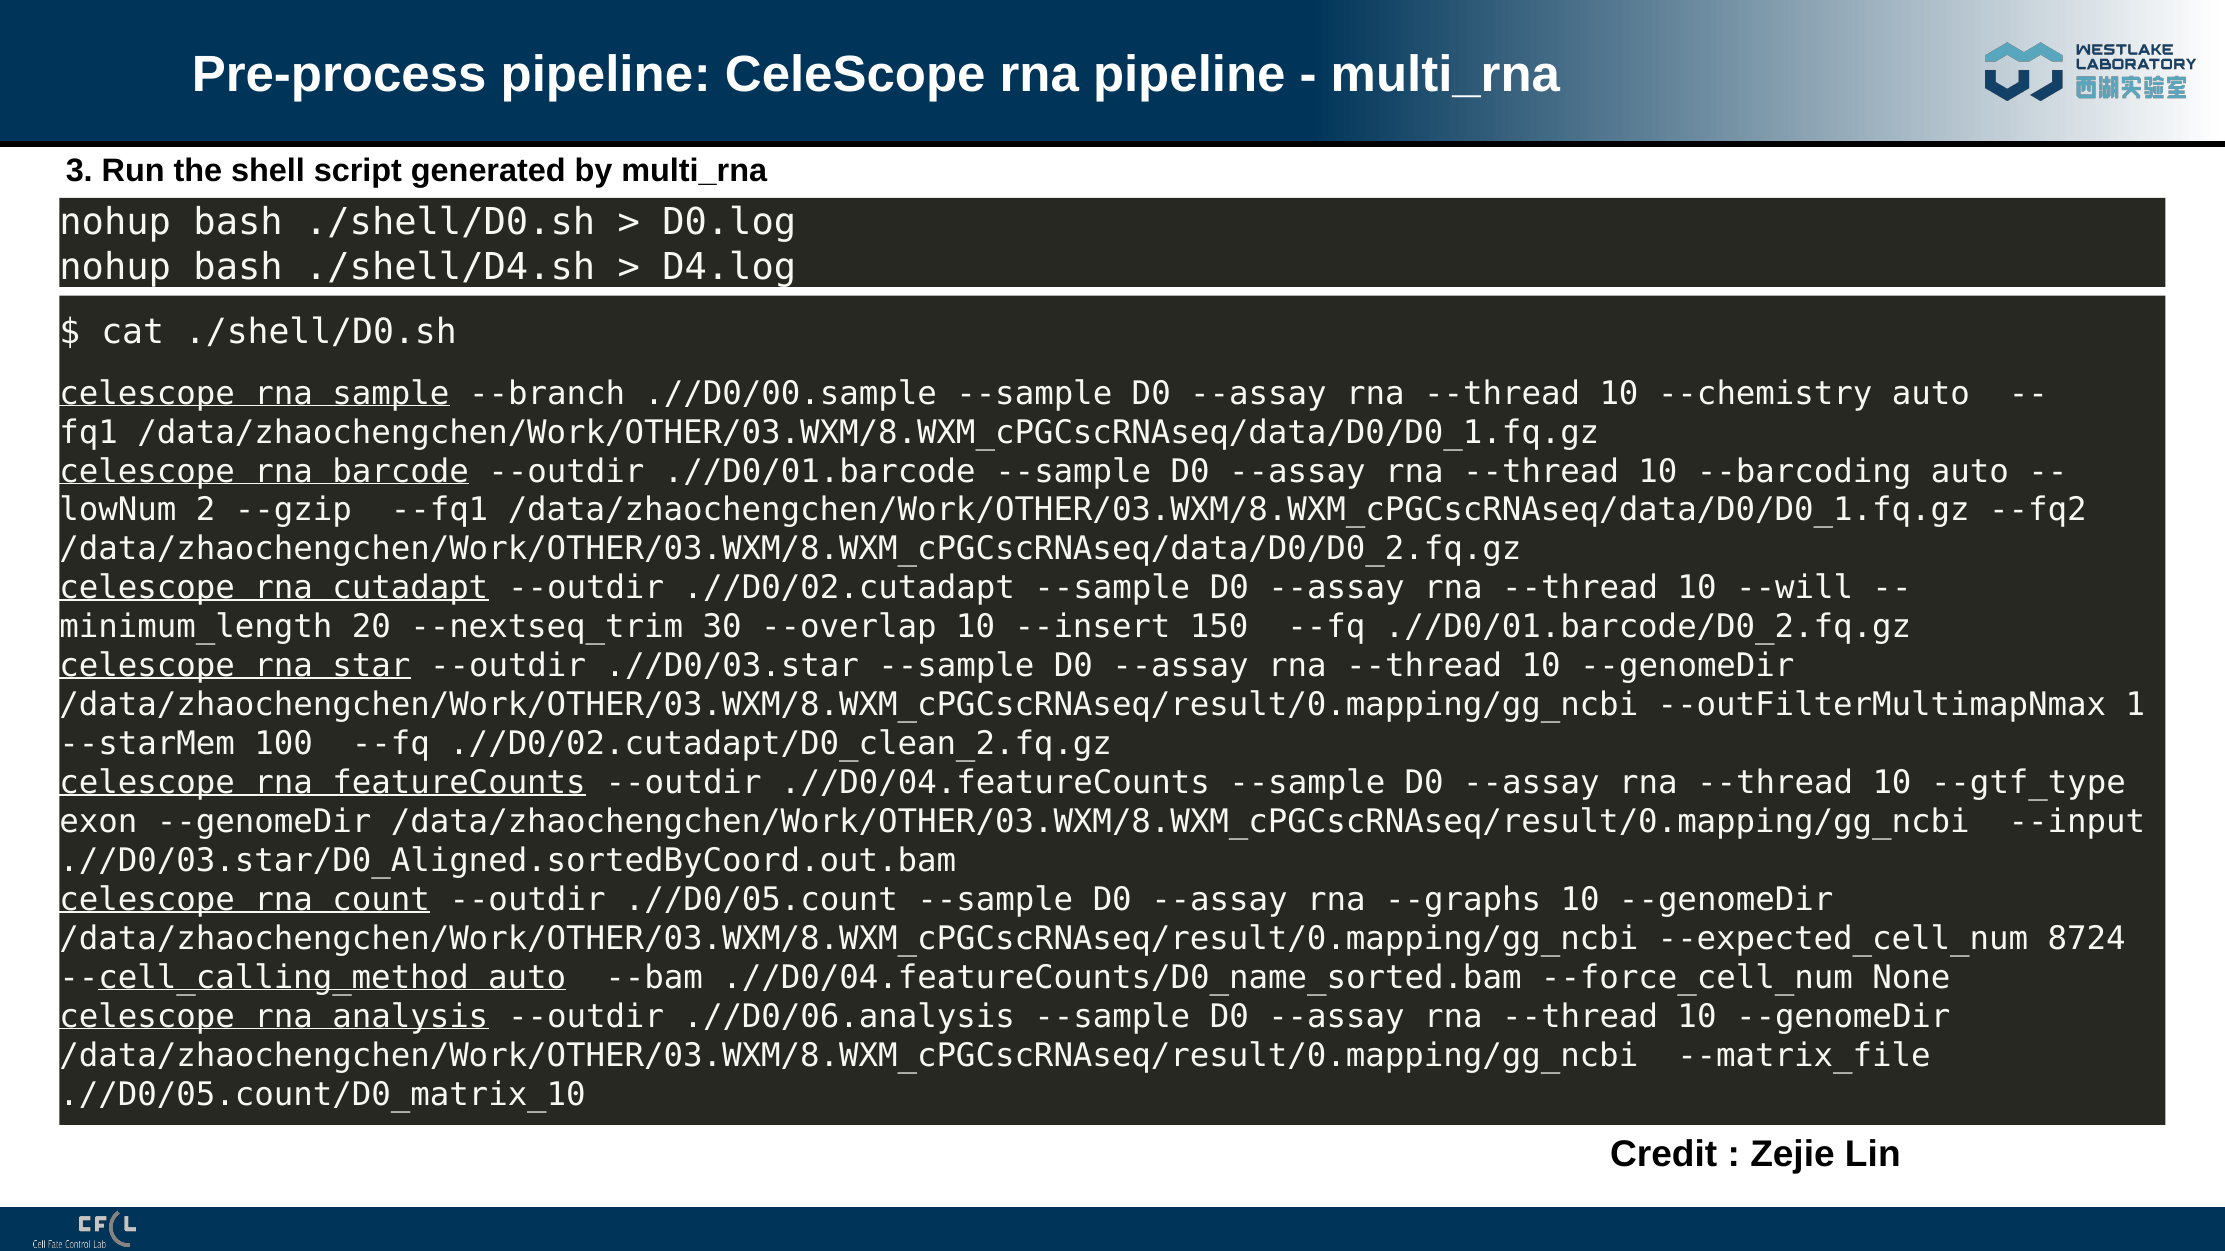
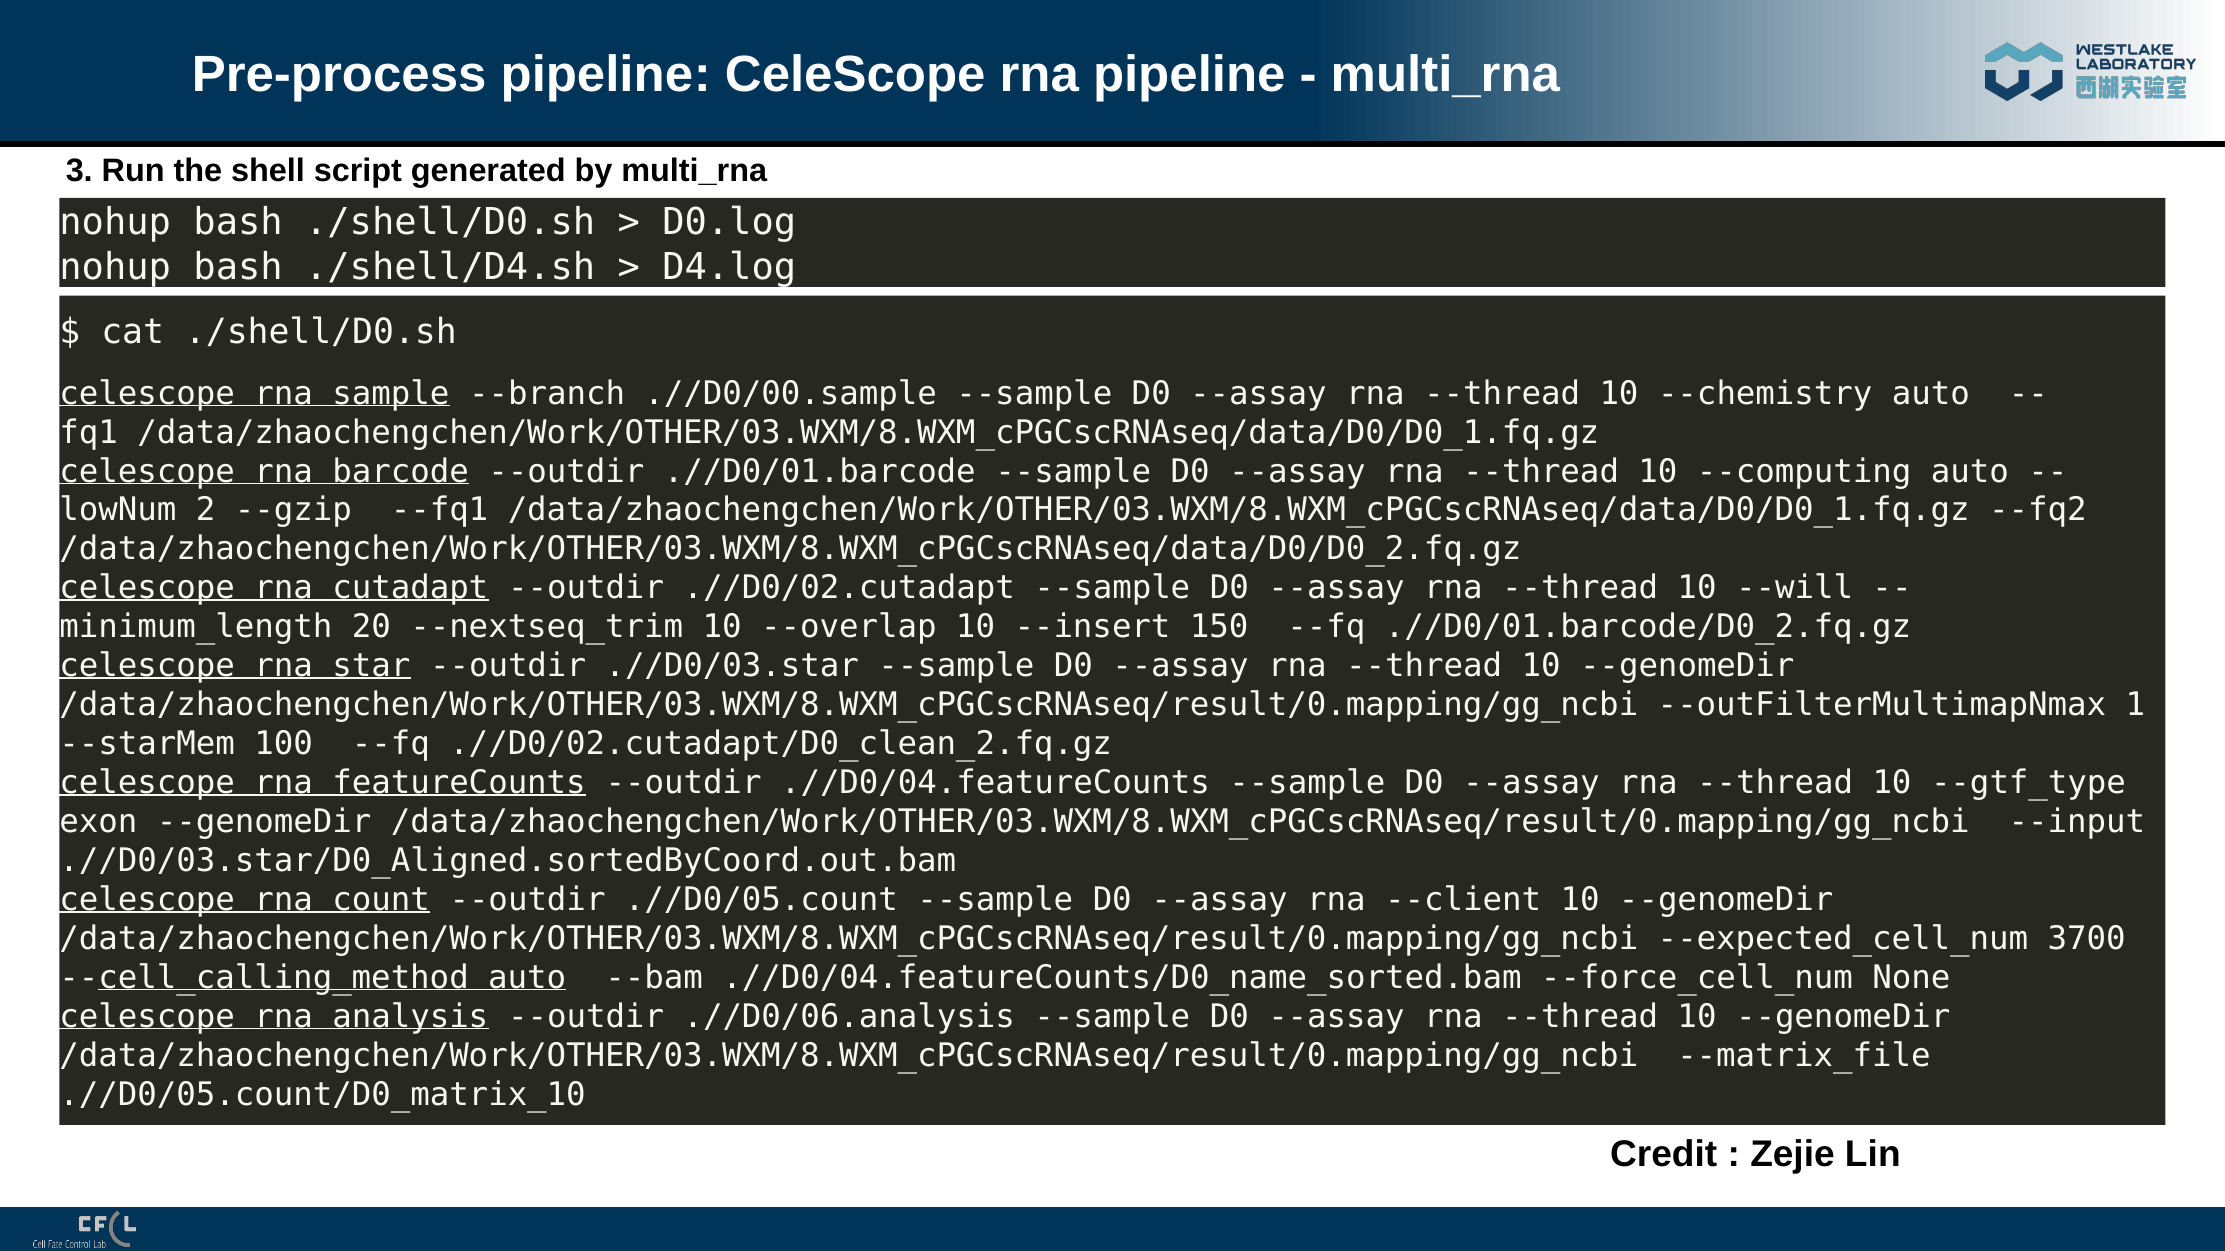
--barcoding: --barcoding -> --computing
--nextseq_trim 30: 30 -> 10
--graphs: --graphs -> --client
8724: 8724 -> 3700
